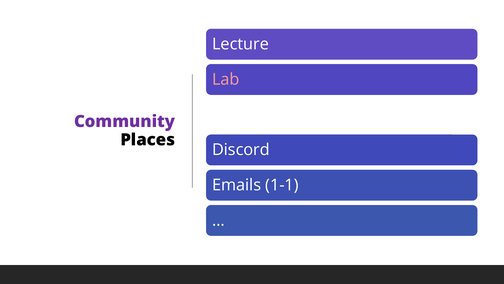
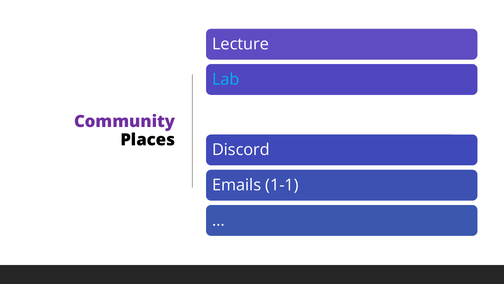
Lab colour: pink -> light blue
